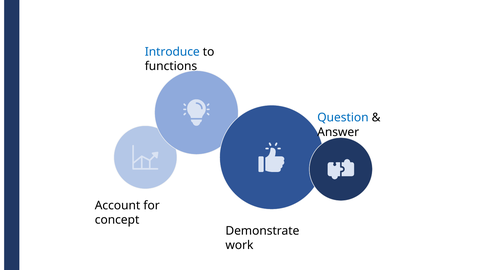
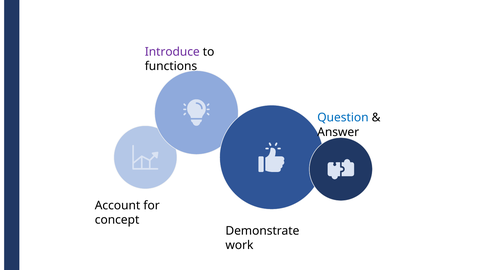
Introduce colour: blue -> purple
